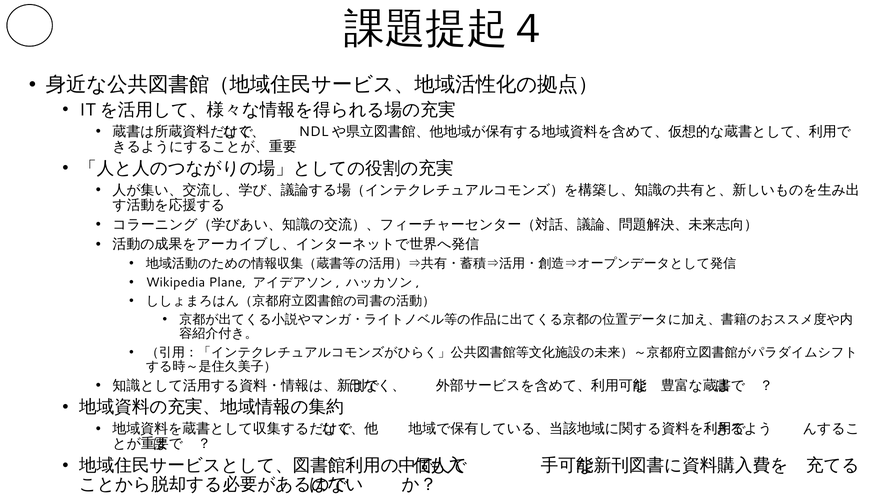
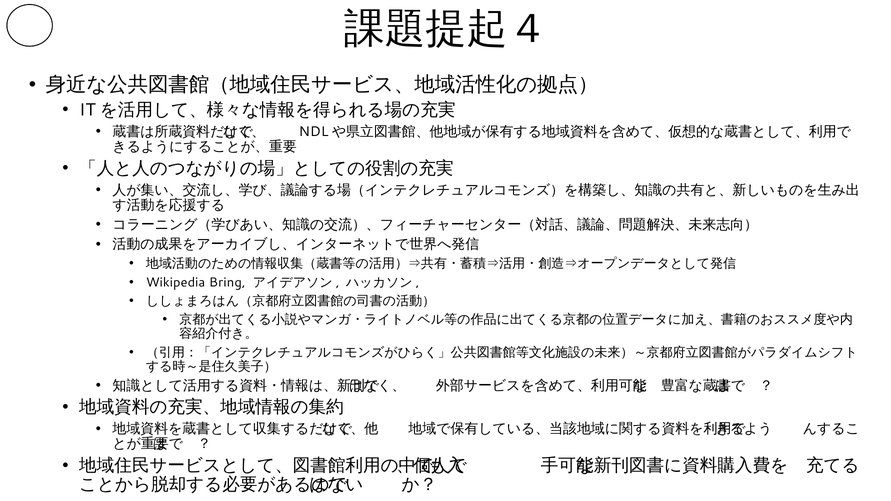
Plane: Plane -> Bring
